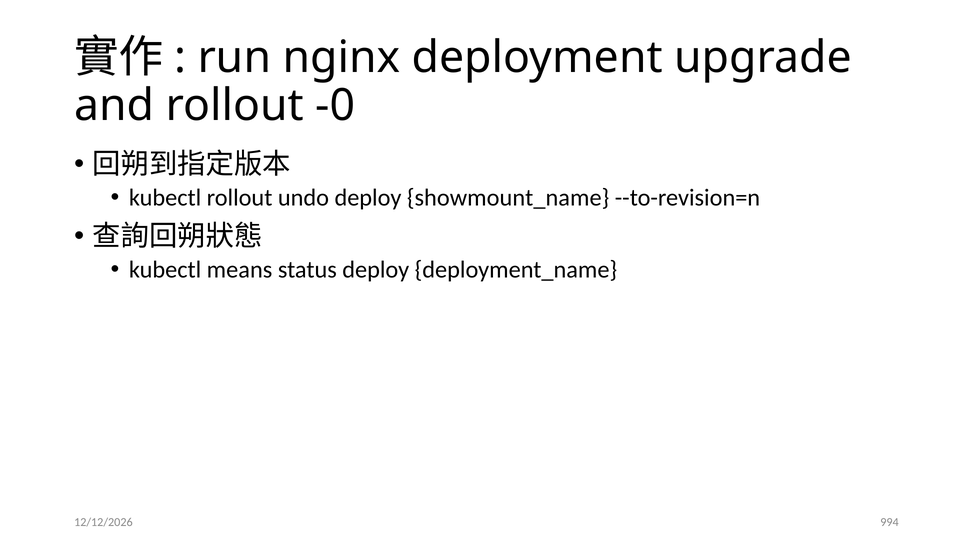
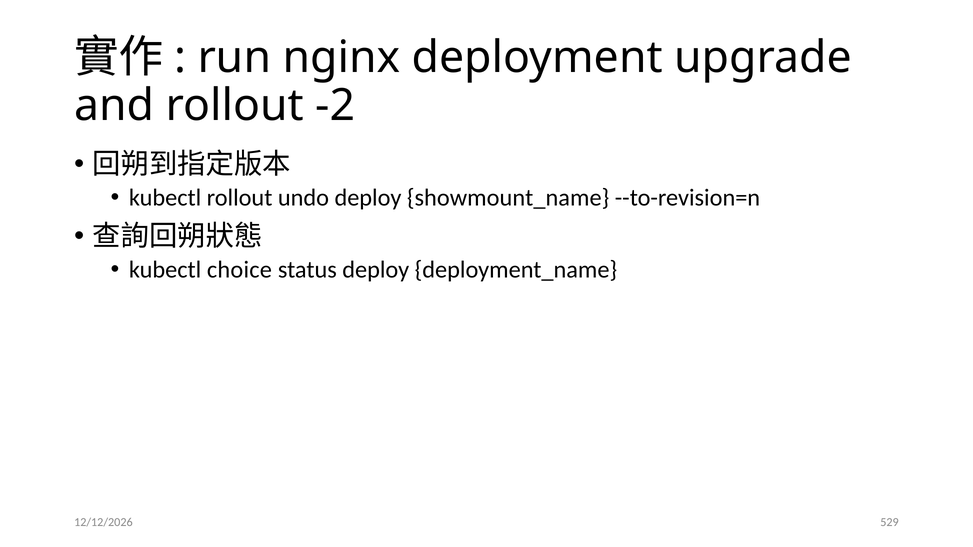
-0: -0 -> -2
means: means -> choice
994: 994 -> 529
